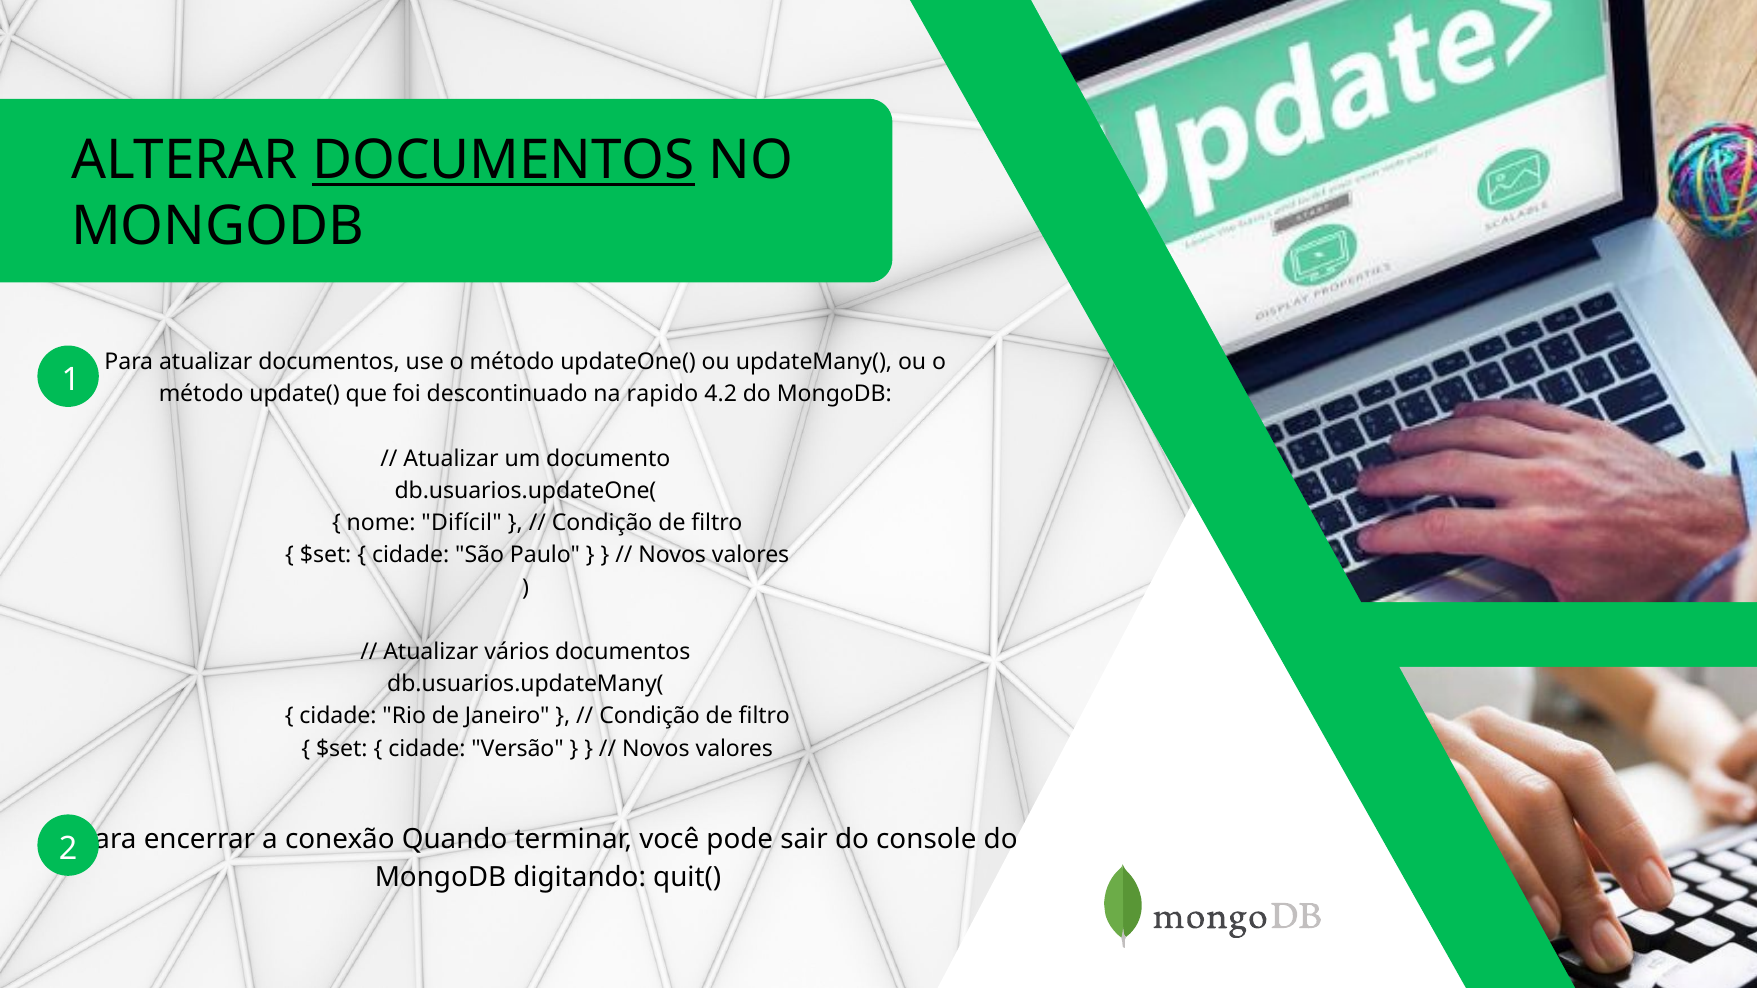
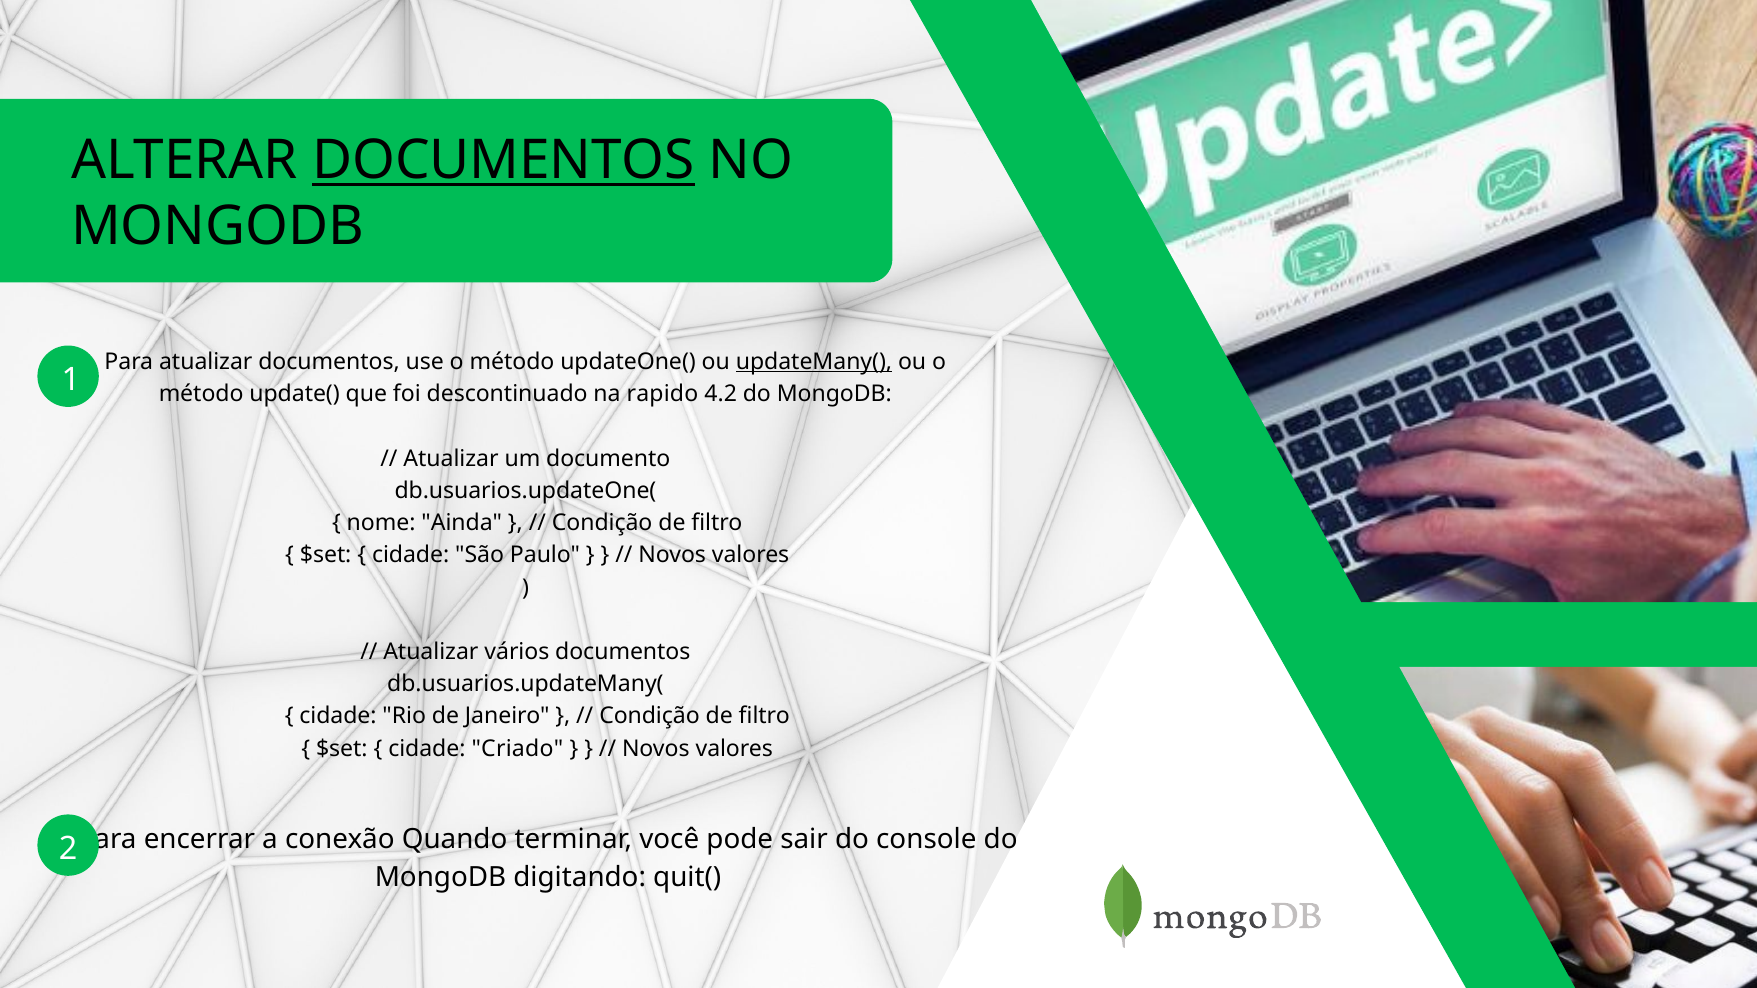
updateMany( underline: none -> present
Difícil: Difícil -> Ainda
Versão: Versão -> Criado
